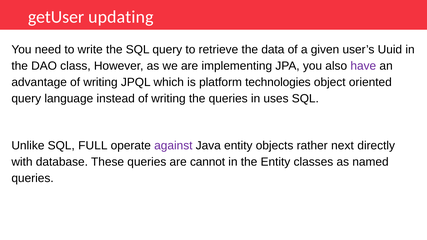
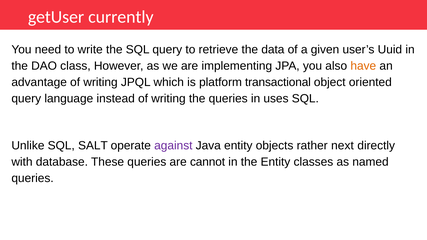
updating: updating -> currently
have colour: purple -> orange
technologies: technologies -> transactional
FULL: FULL -> SALT
